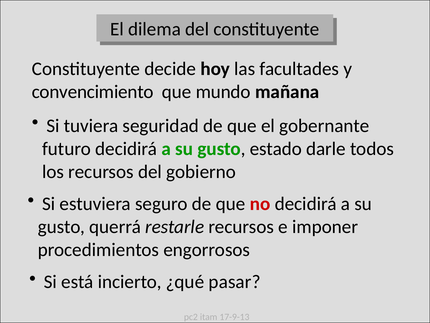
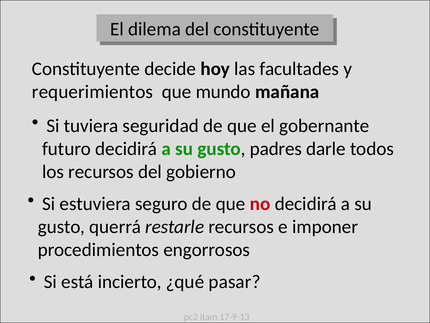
convencimiento: convencimiento -> requerimientos
estado: estado -> padres
